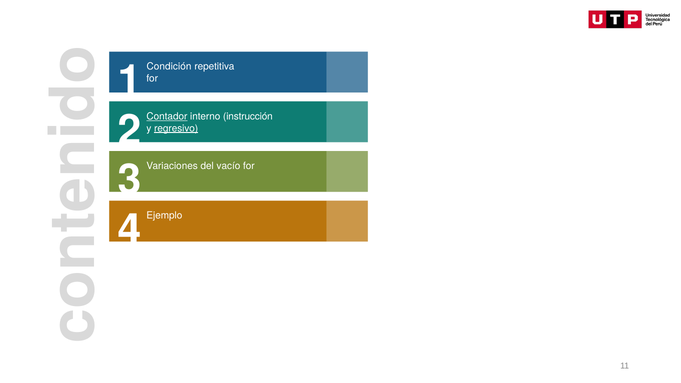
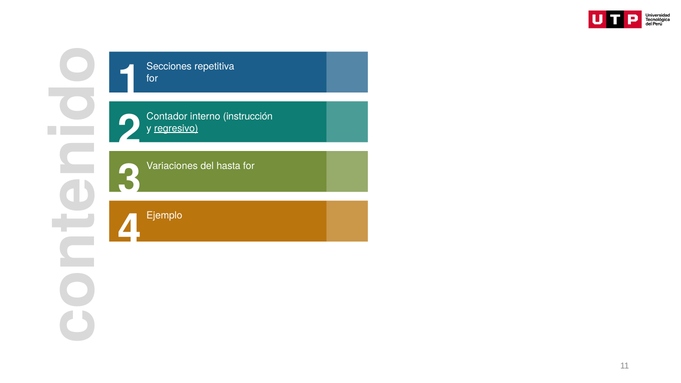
Condición: Condición -> Secciones
Contador underline: present -> none
vacío: vacío -> hasta
